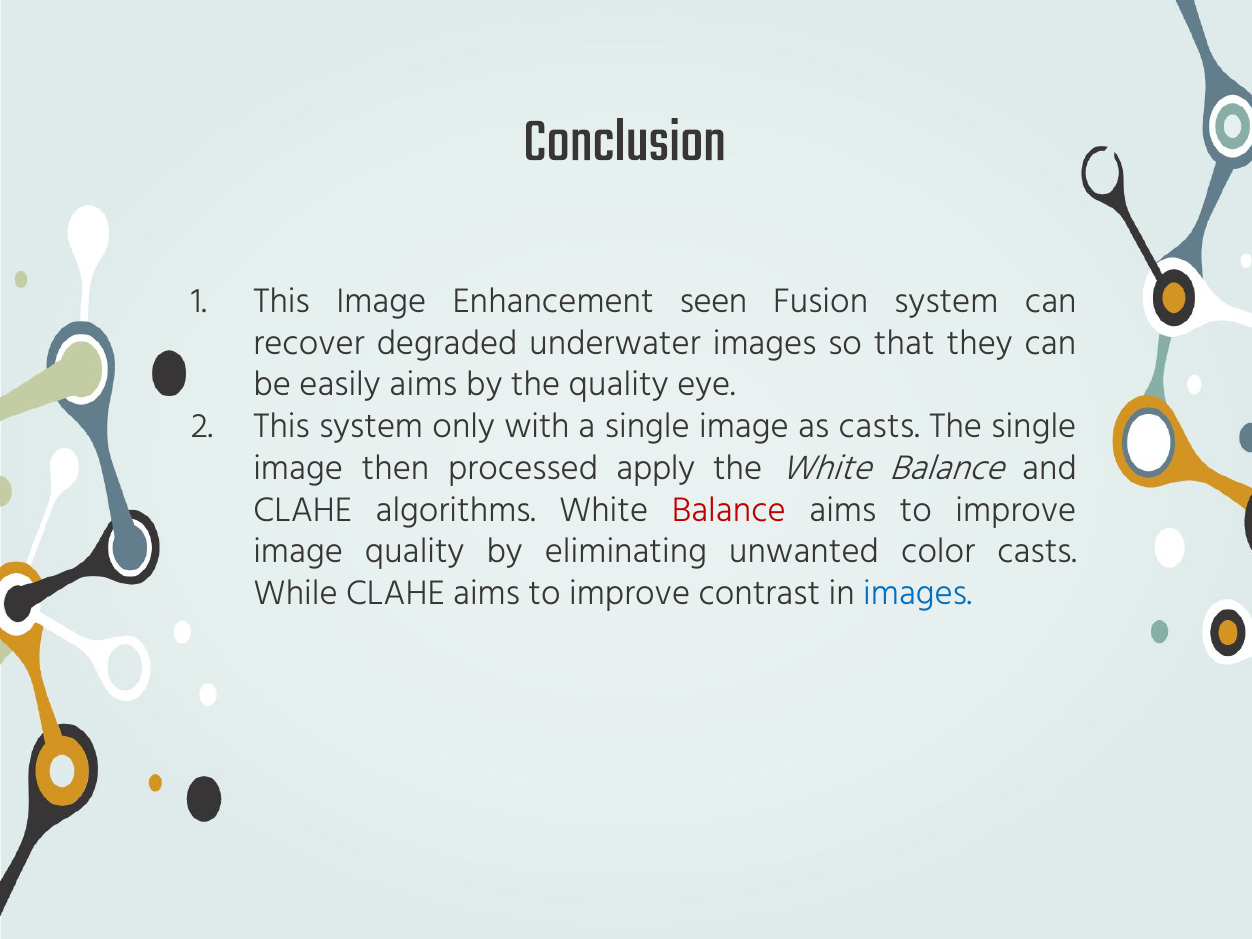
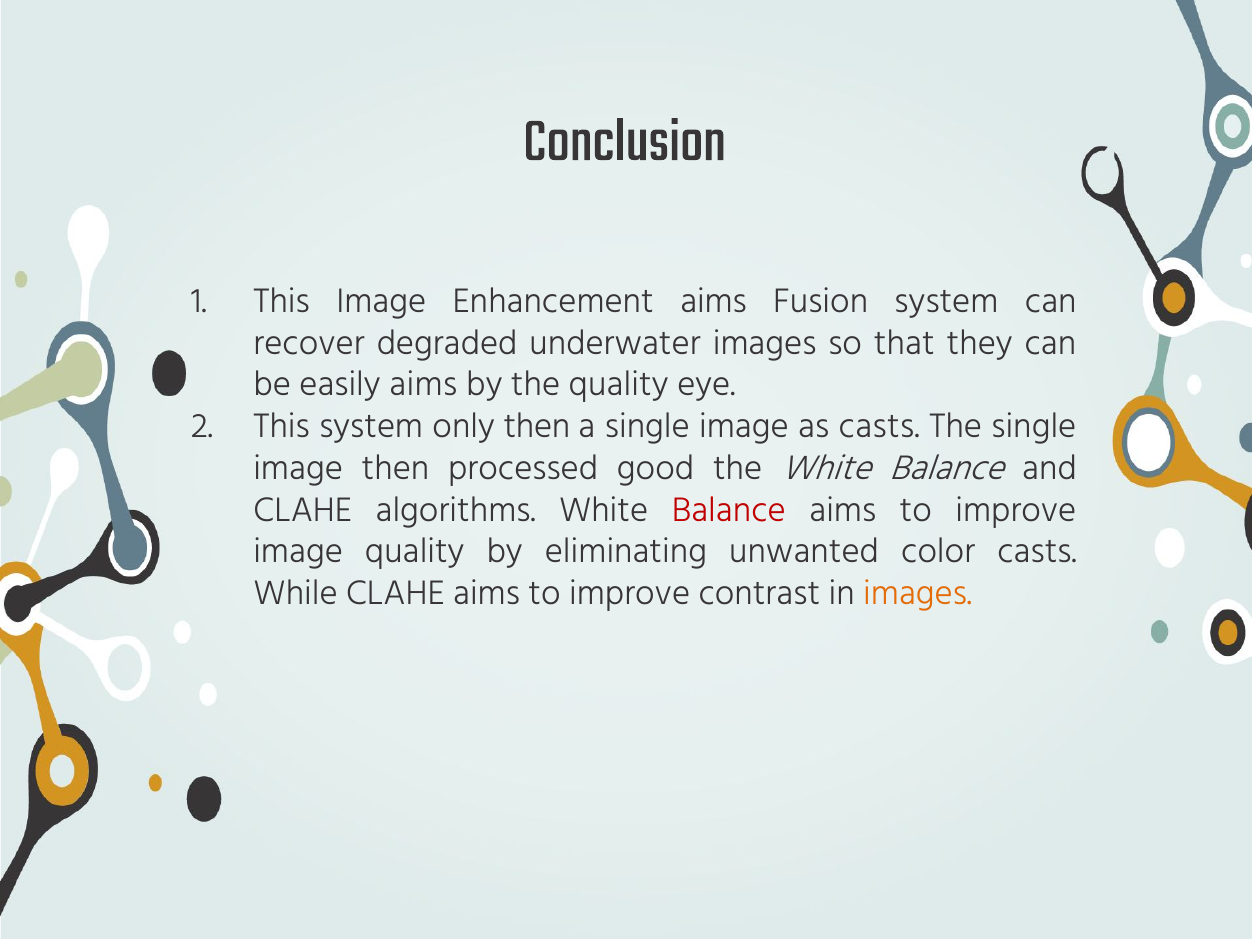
Enhancement seen: seen -> aims
only with: with -> then
apply: apply -> good
images at (918, 593) colour: blue -> orange
